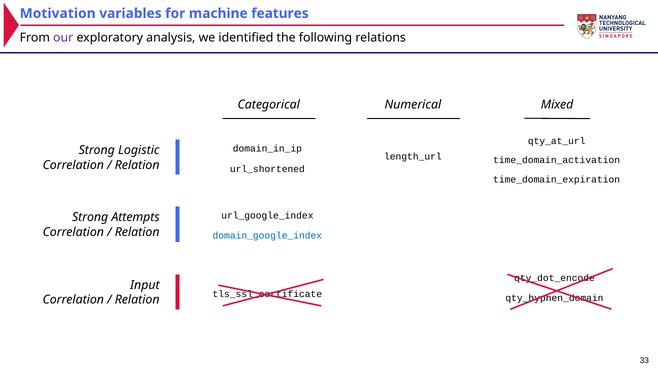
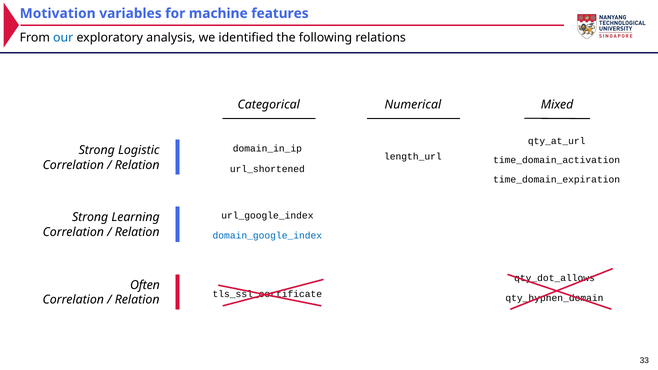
our colour: purple -> blue
Attempts: Attempts -> Learning
qty_dot_encode: qty_dot_encode -> qty_dot_allows
Input: Input -> Often
